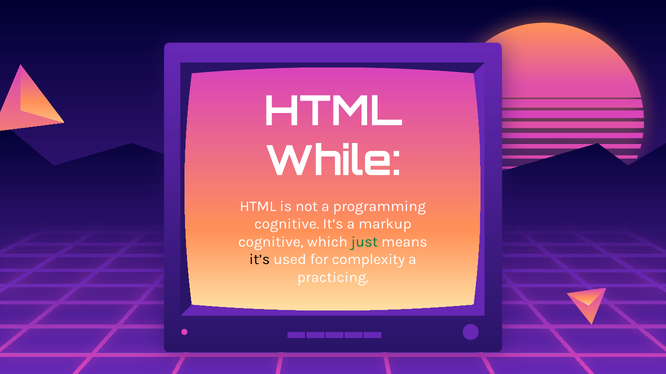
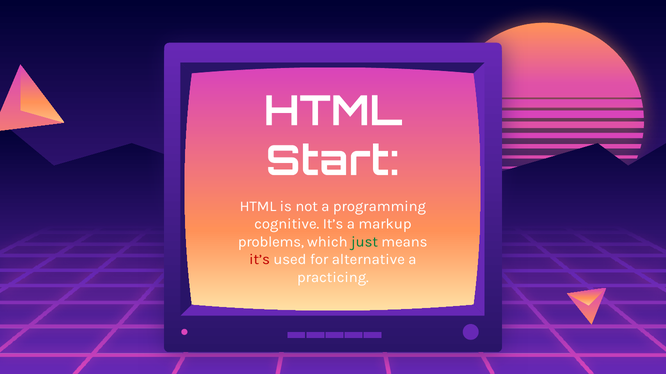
While: While -> Start
cognitive at (271, 242): cognitive -> problems
it’s at (260, 260) colour: black -> red
complexity: complexity -> alternative
